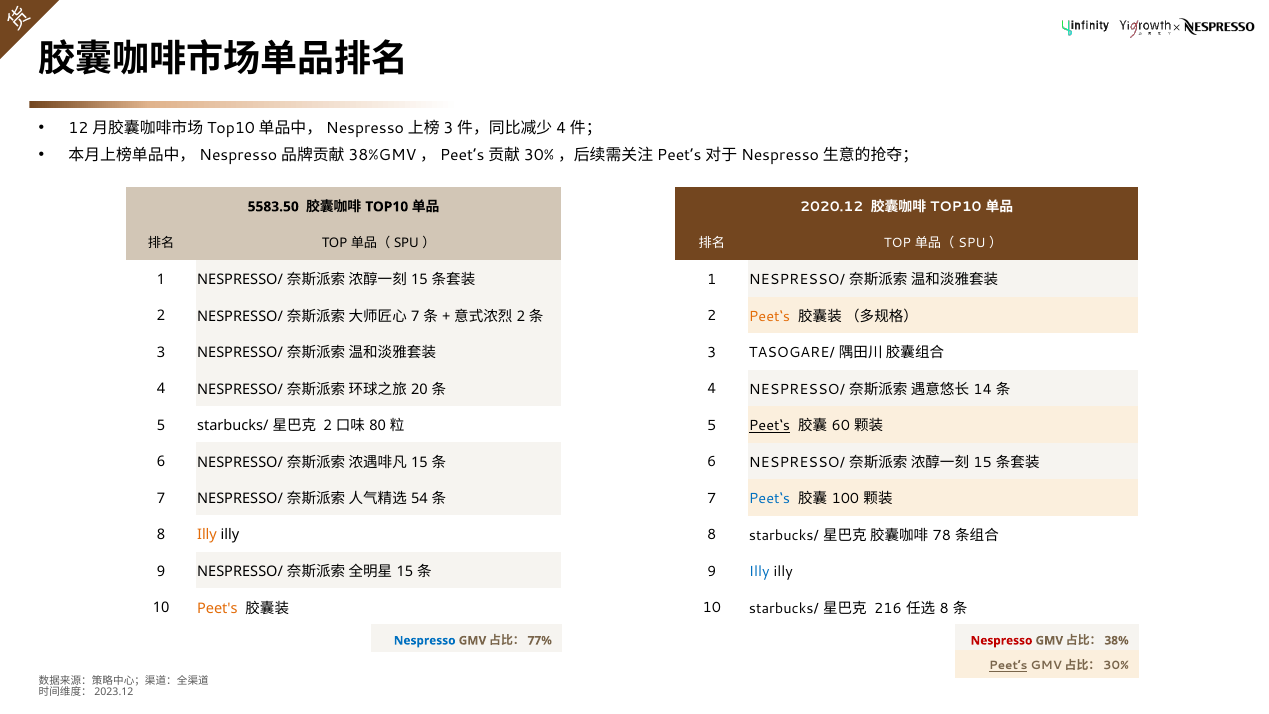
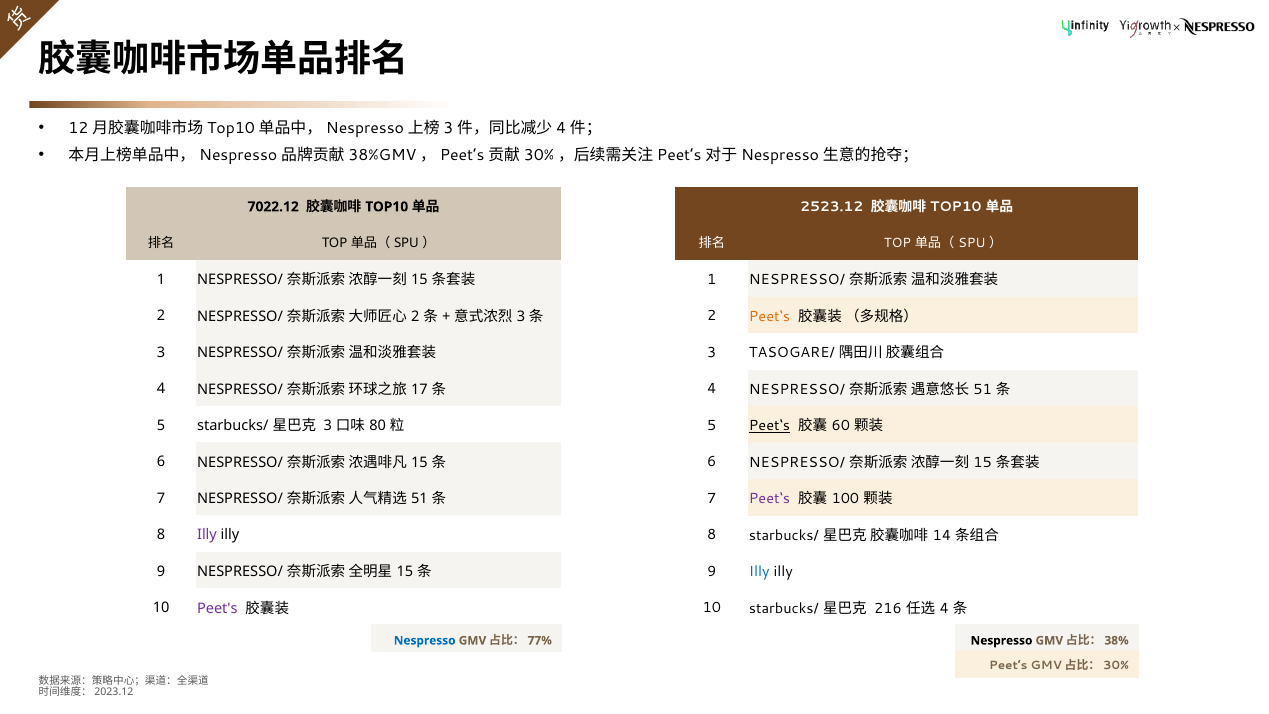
2020.12: 2020.12 -> 2523.12
5583.50: 5583.50 -> 7022.12
7 at (415, 317): 7 -> 2
2 at (521, 317): 2 -> 3
14 at (983, 389): 14 -> 51
20: 20 -> 17
2 at (328, 426): 2 -> 3
Peet‘s at (769, 499) colour: blue -> purple
54 at (419, 499): 54 -> 51
78: 78 -> 14
Illy at (207, 535) colour: orange -> purple
8 at (944, 608): 8 -> 4
Peet's colour: orange -> purple
Nespresso at (1002, 640) colour: red -> black
Peet’s underline: present -> none
